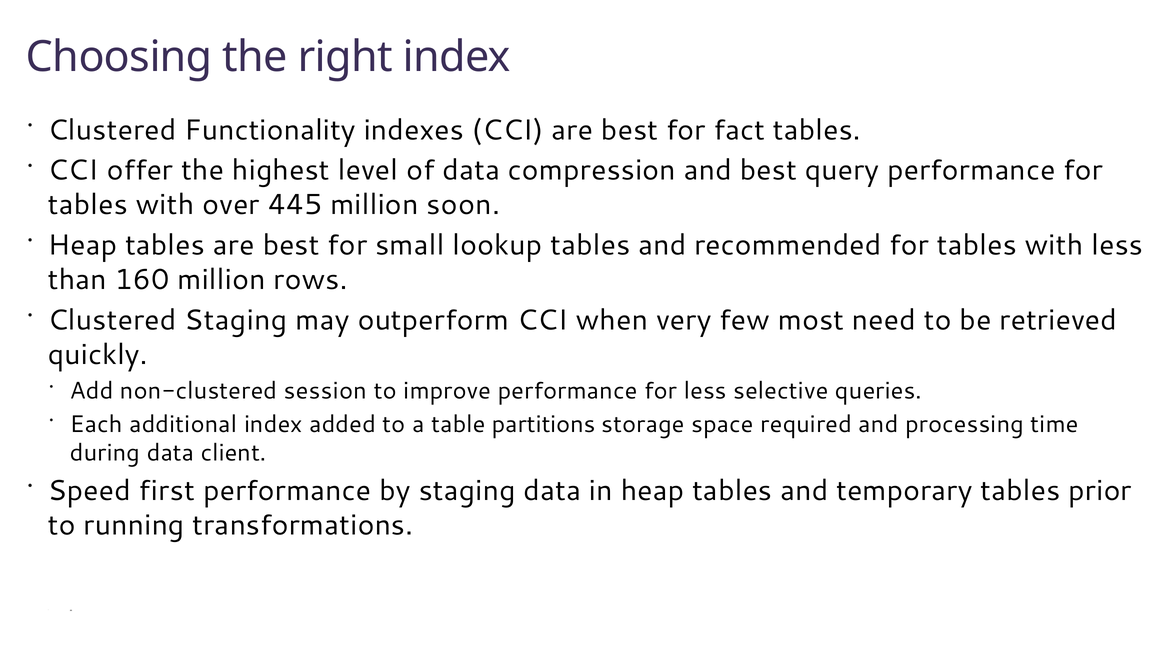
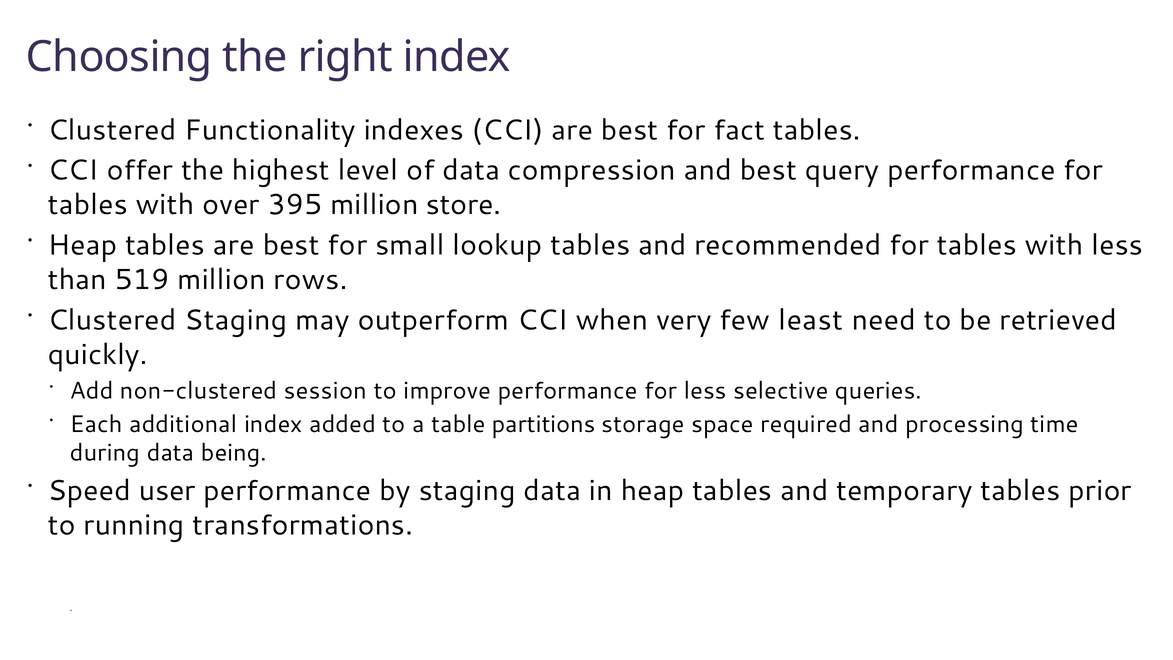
445: 445 -> 395
soon: soon -> store
160: 160 -> 519
most: most -> least
client: client -> being
first: first -> user
